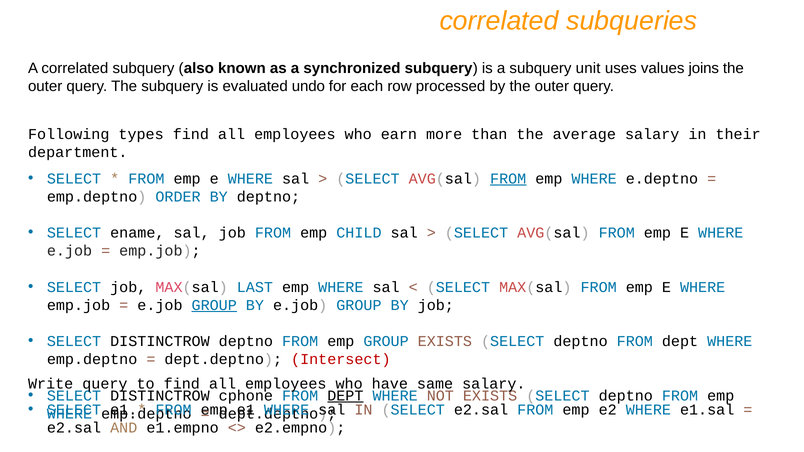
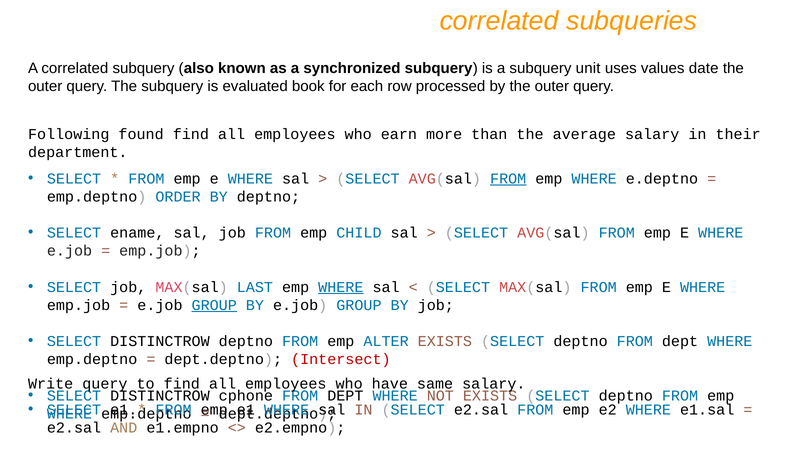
joins: joins -> date
undo: undo -> book
types: types -> found
WHERE at (341, 287) underline: none -> present
emp GROUP: GROUP -> ALTER
DEPT at (345, 396) underline: present -> none
